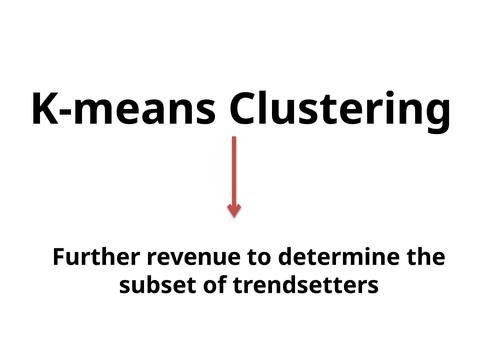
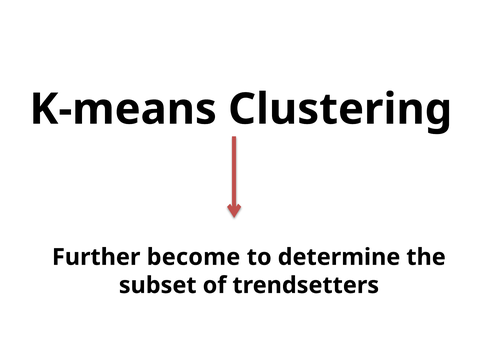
revenue: revenue -> become
